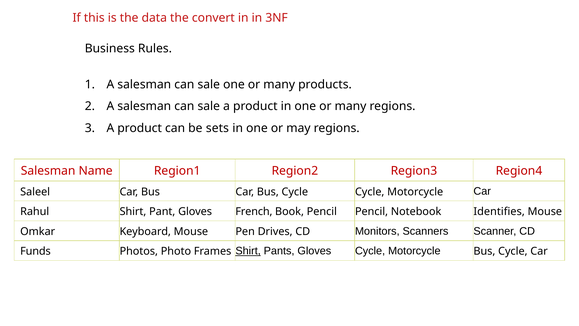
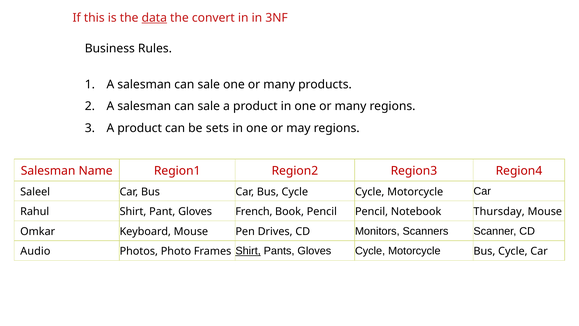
data underline: none -> present
Identifies: Identifies -> Thursday
Funds: Funds -> Audio
